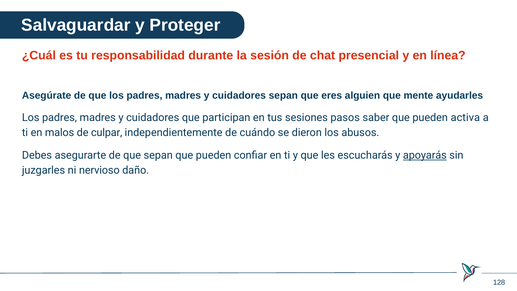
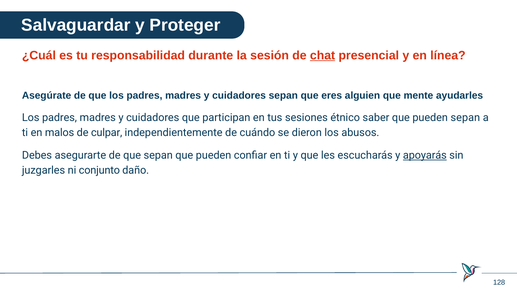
chat underline: none -> present
pasos: pasos -> étnico
pueden activa: activa -> sepan
nervioso: nervioso -> conjunto
